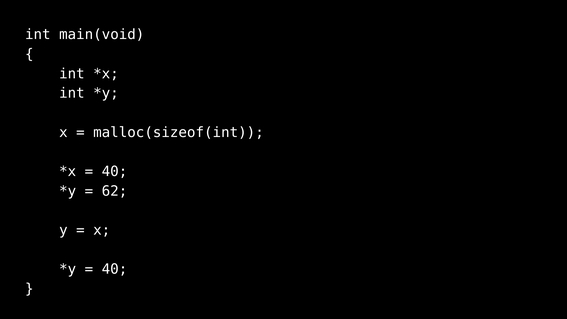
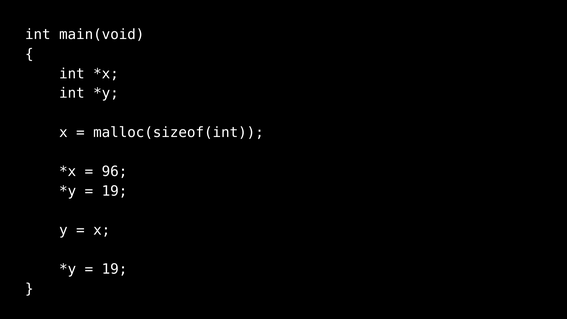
40 at (115, 171): 40 -> 96
62 at (115, 191): 62 -> 19
40 at (115, 269): 40 -> 19
